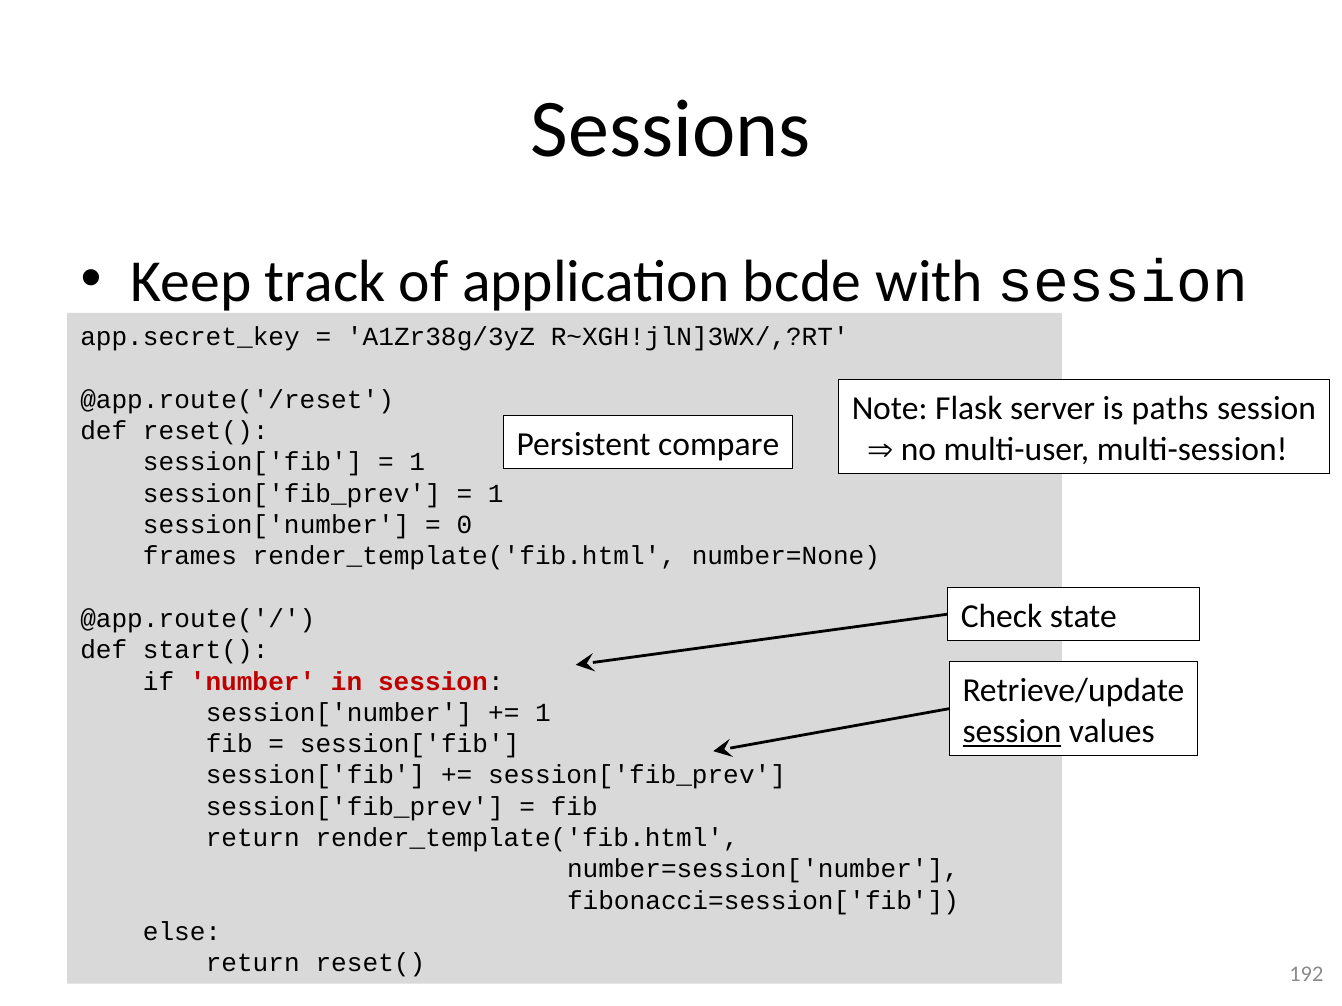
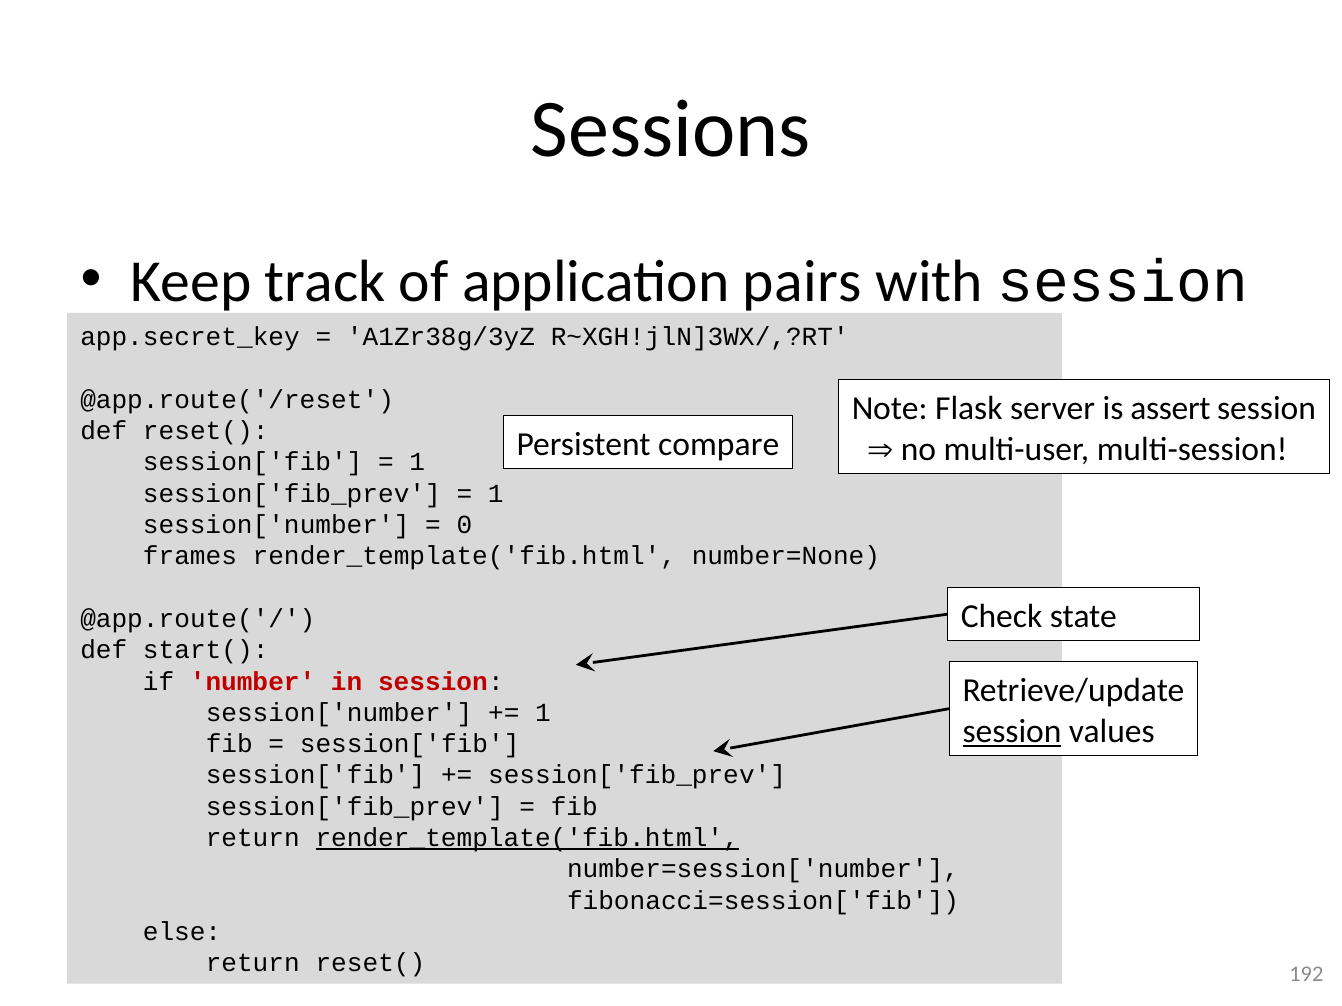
bcde: bcde -> pairs
paths: paths -> assert
render_template('fib.html at (527, 838) underline: none -> present
